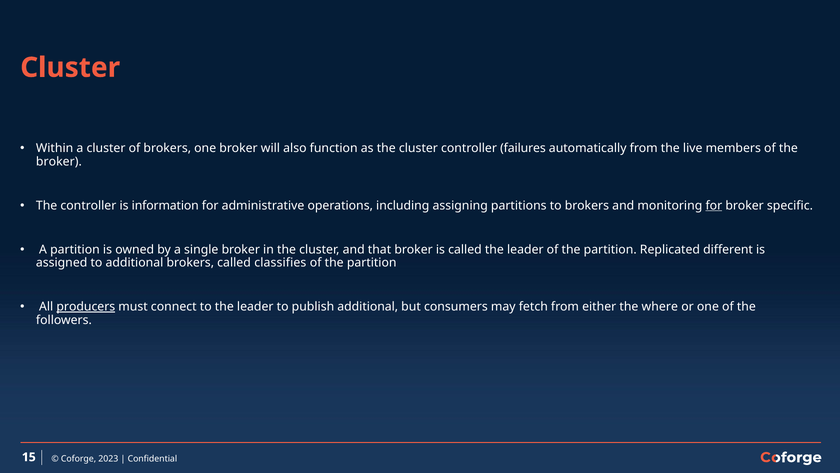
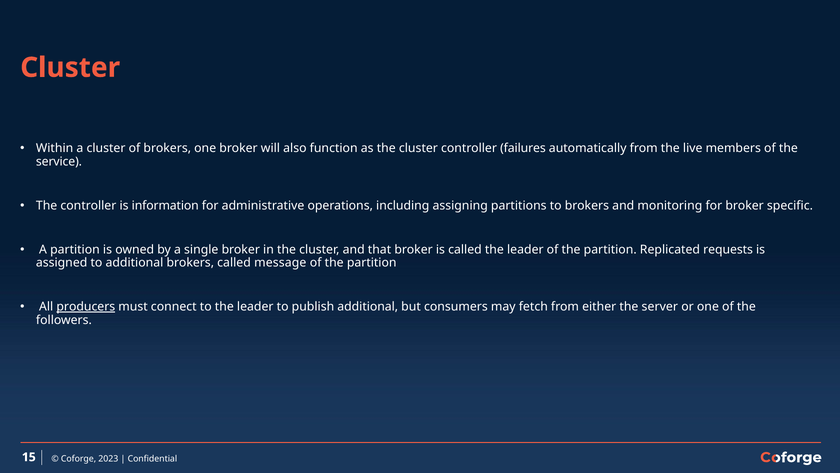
broker at (59, 161): broker -> service
for at (714, 205) underline: present -> none
different: different -> requests
classifies: classifies -> message
where: where -> server
